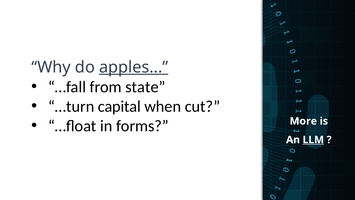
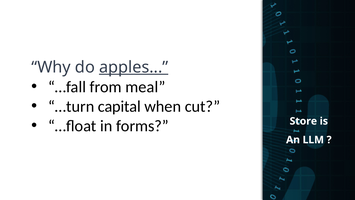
state: state -> meal
More: More -> Store
LLM underline: present -> none
